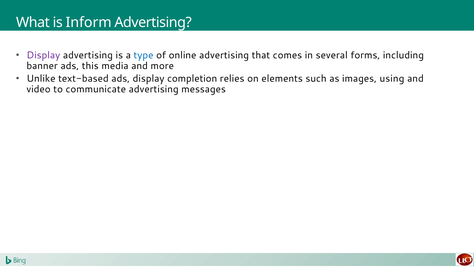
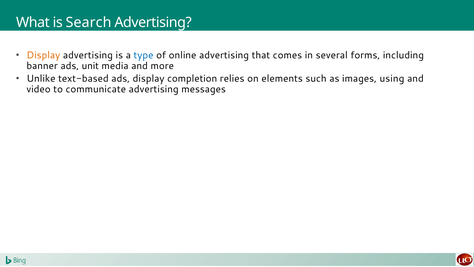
Inform: Inform -> Search
Display at (43, 55) colour: purple -> orange
this: this -> unit
